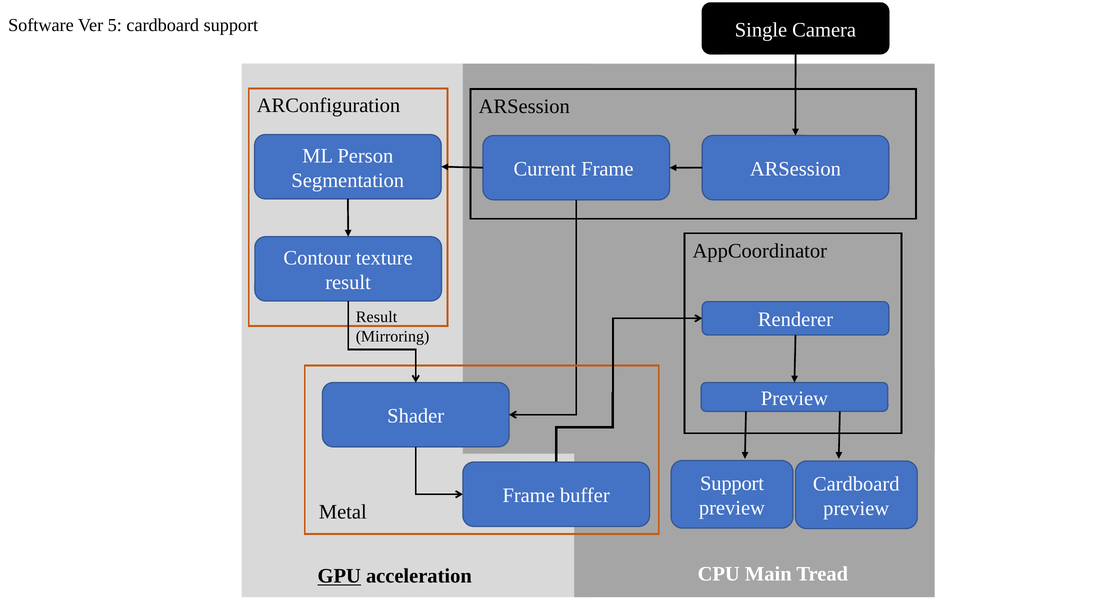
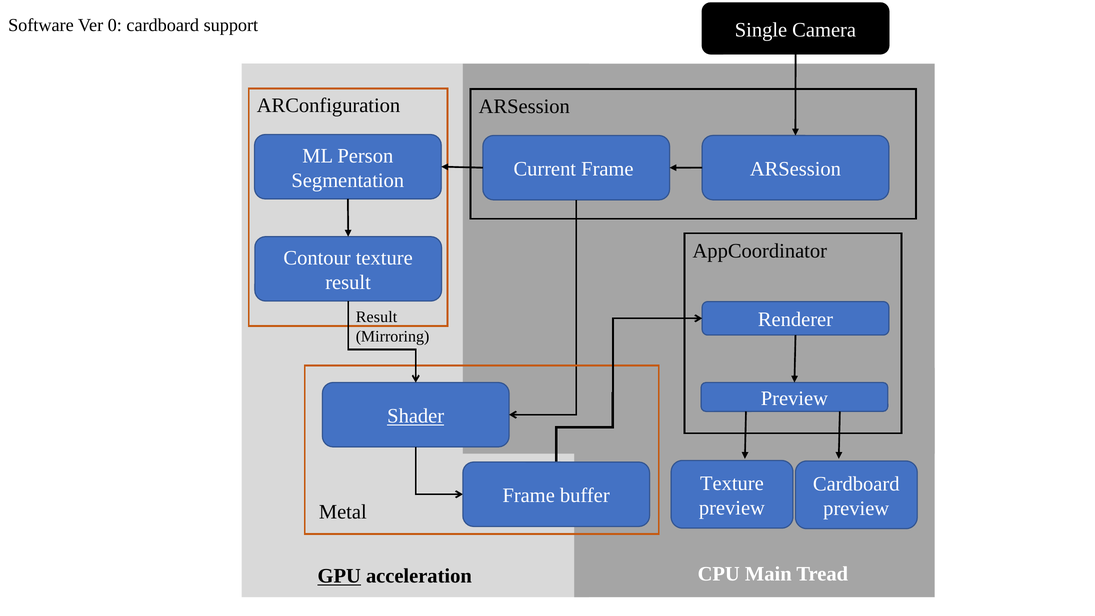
5: 5 -> 0
Shader underline: none -> present
Support at (732, 483): Support -> Texture
